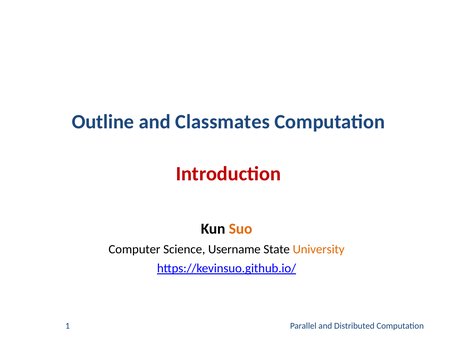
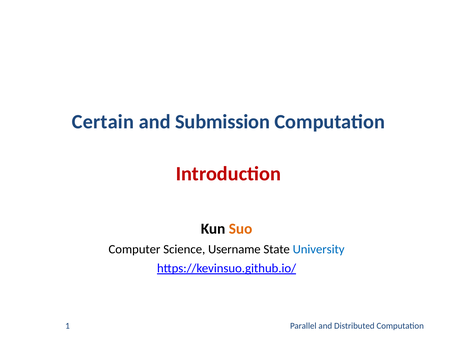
Outline: Outline -> Certain
Classmates: Classmates -> Submission
University colour: orange -> blue
